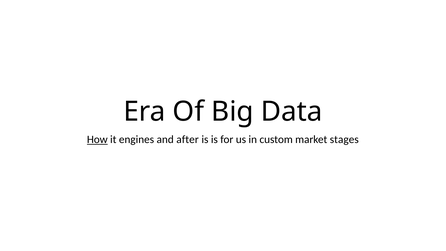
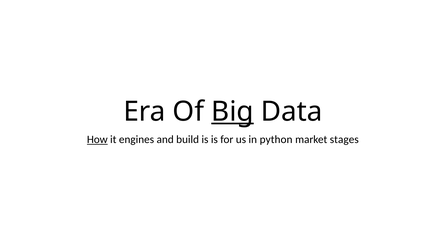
Big underline: none -> present
after: after -> build
custom: custom -> python
